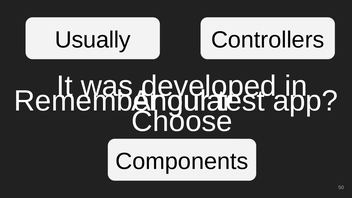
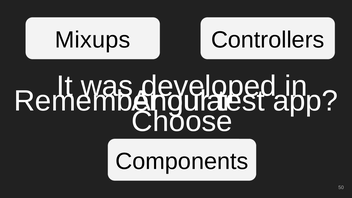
Usually: Usually -> Mixups
